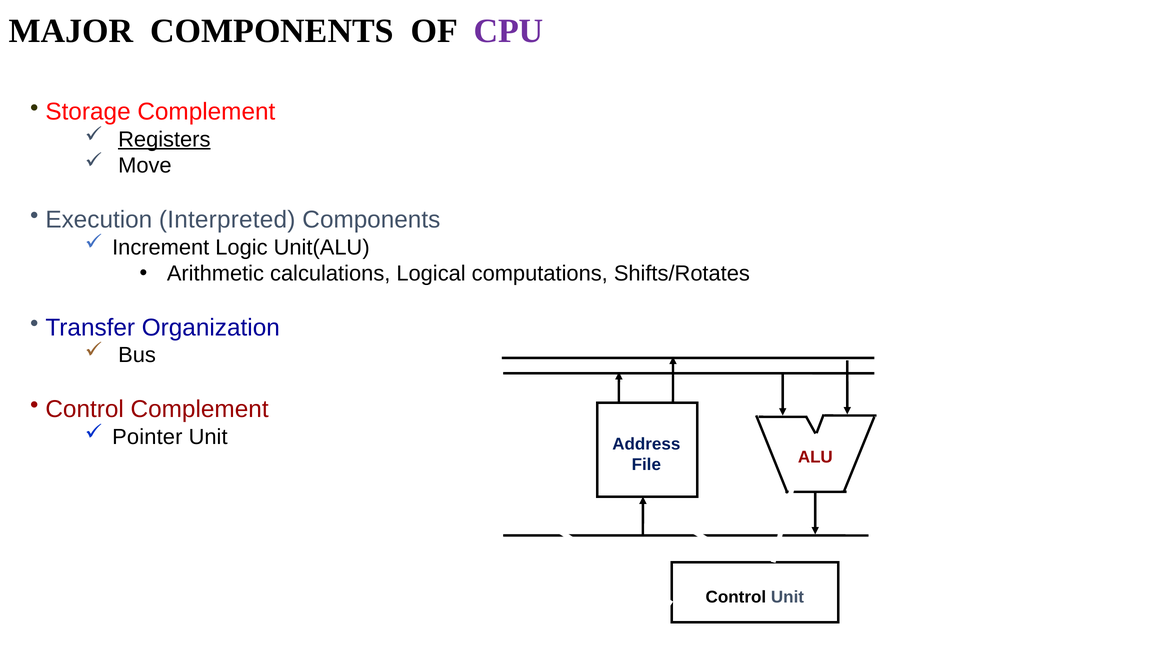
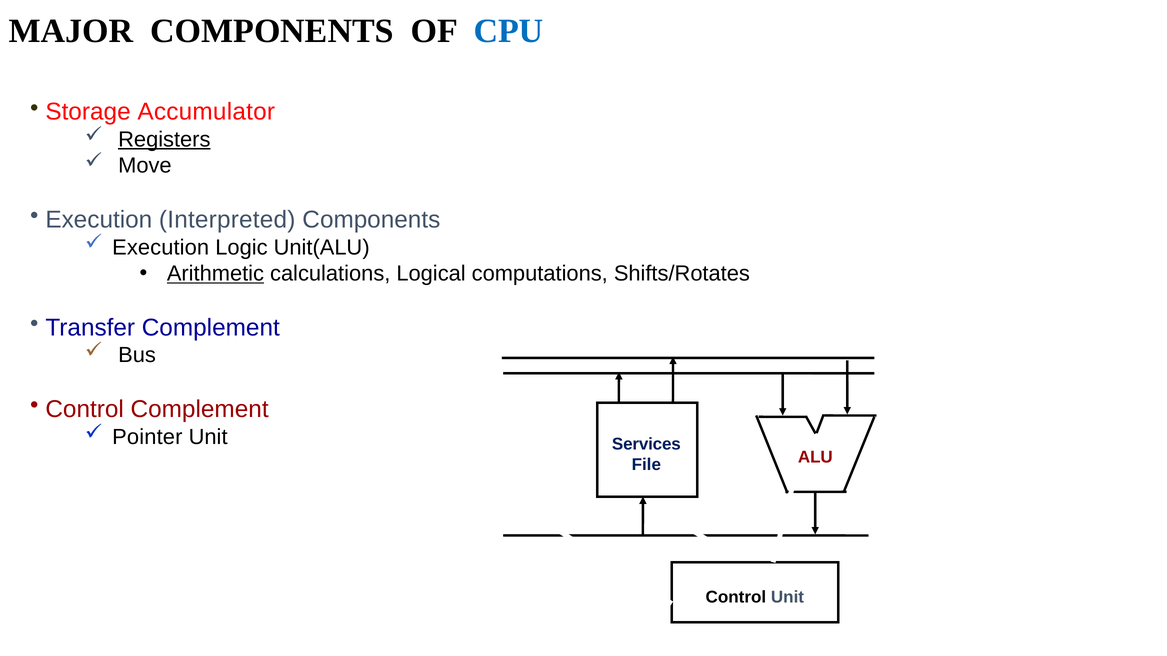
CPU colour: purple -> blue
Storage Complement: Complement -> Accumulator
Increment at (161, 247): Increment -> Execution
Arithmetic underline: none -> present
Transfer Organization: Organization -> Complement
Address: Address -> Services
